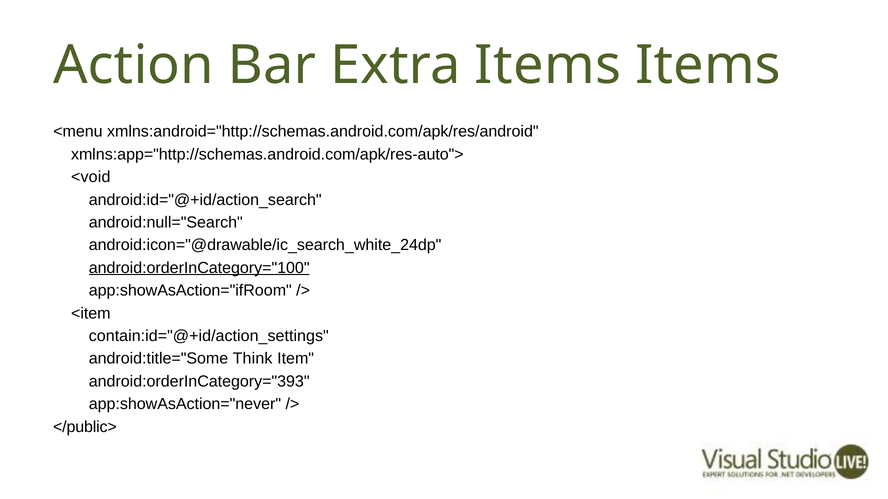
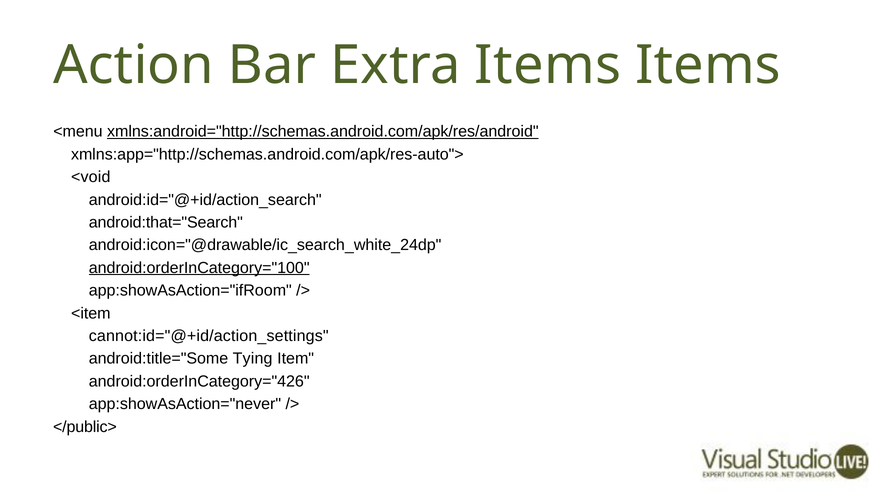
xmlns:android="http://schemas.android.com/apk/res/android underline: none -> present
android:null="Search: android:null="Search -> android:that="Search
contain:id="@+id/action_settings: contain:id="@+id/action_settings -> cannot:id="@+id/action_settings
Think: Think -> Tying
android:orderInCategory="393: android:orderInCategory="393 -> android:orderInCategory="426
